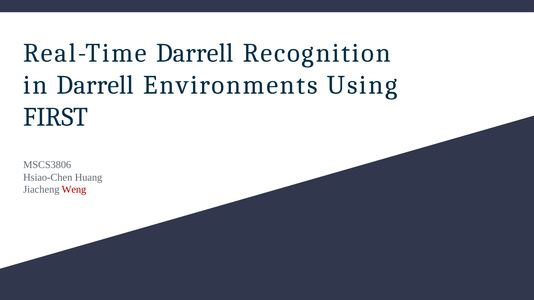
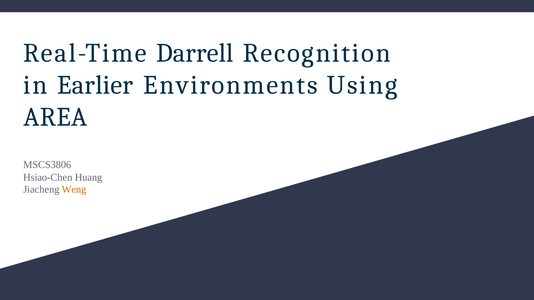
in Darrell: Darrell -> Earlier
FIRST: FIRST -> AREA
Weng colour: red -> orange
